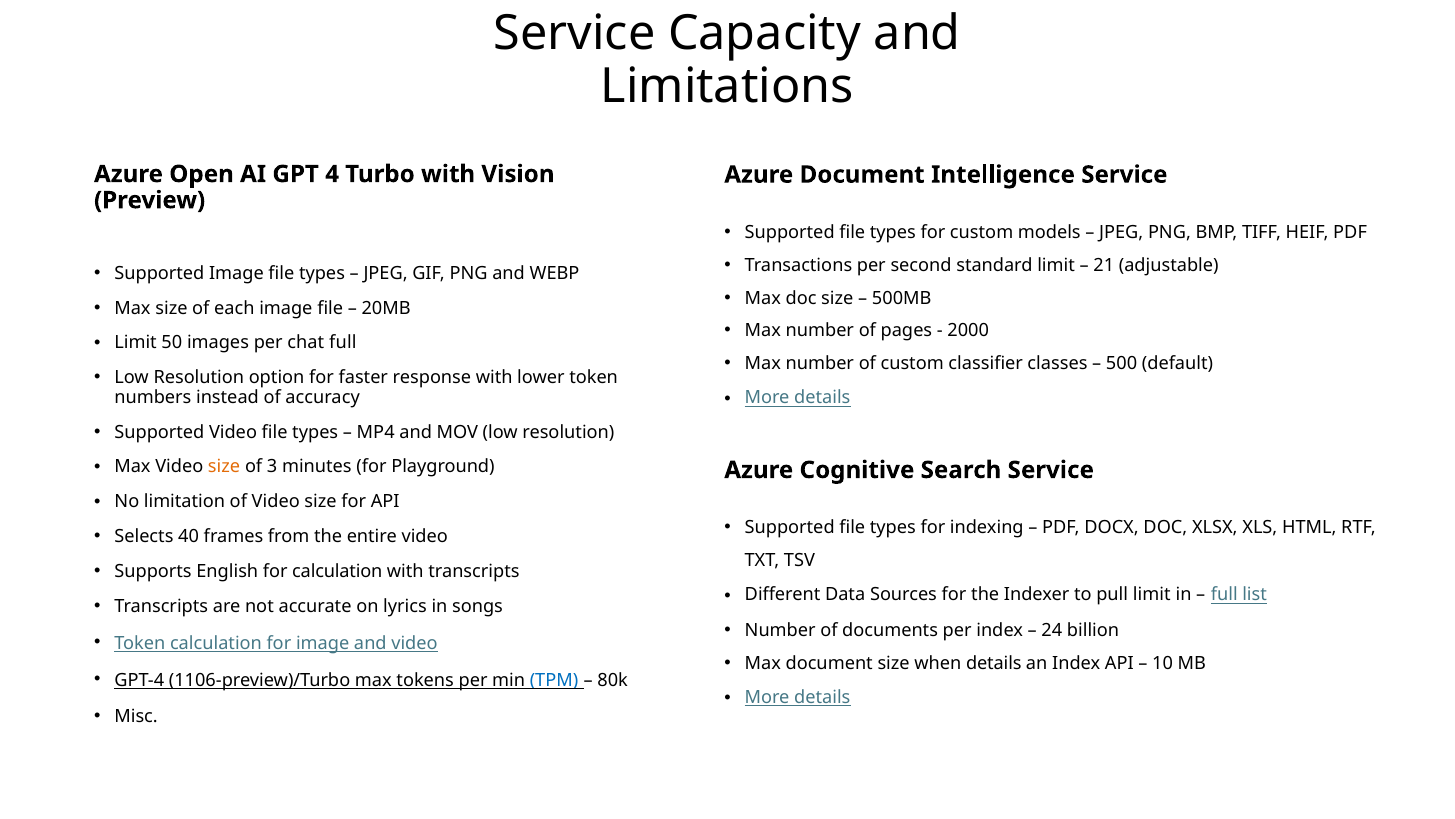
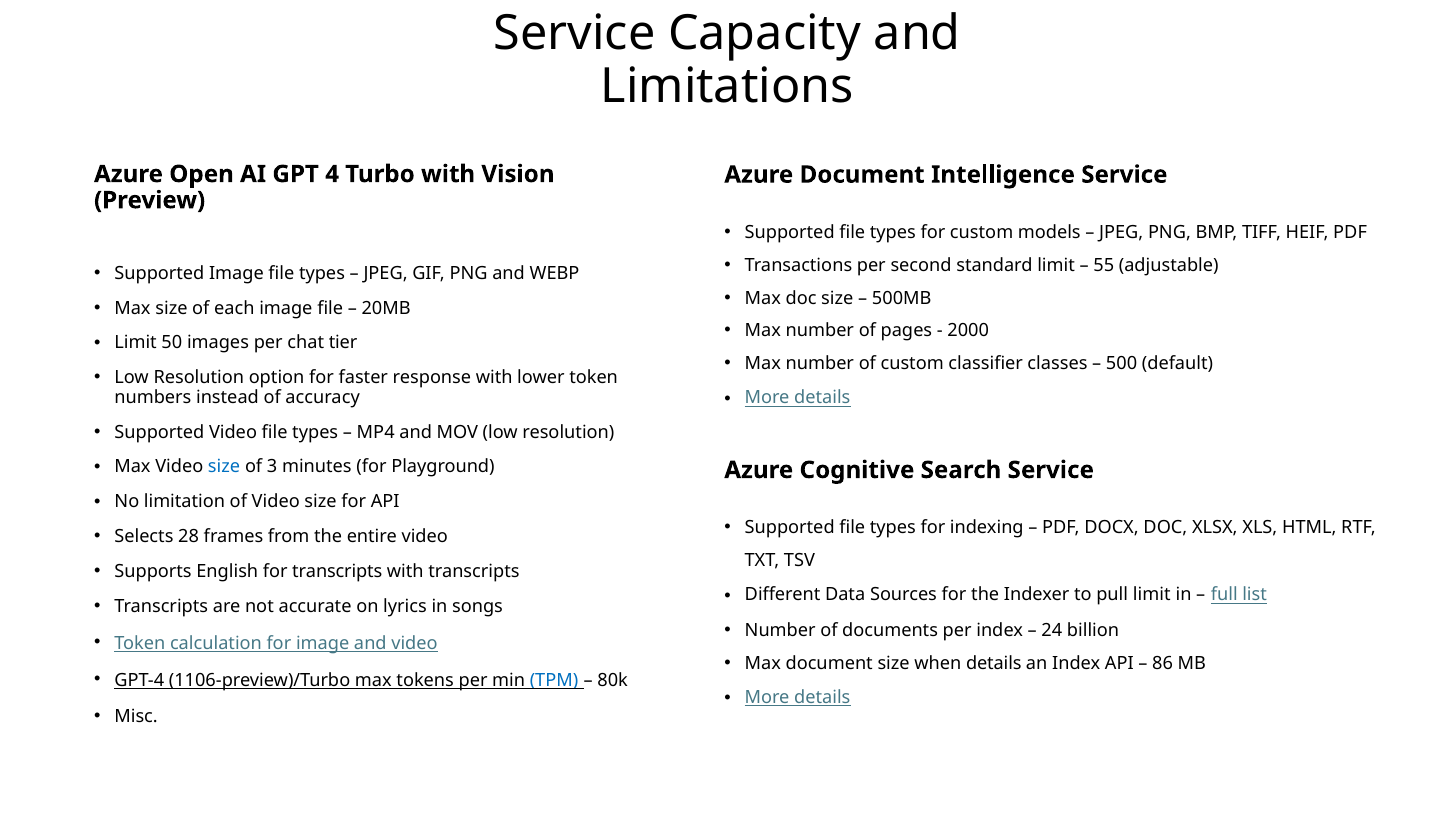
21: 21 -> 55
chat full: full -> tier
size at (224, 467) colour: orange -> blue
40: 40 -> 28
for calculation: calculation -> transcripts
10: 10 -> 86
